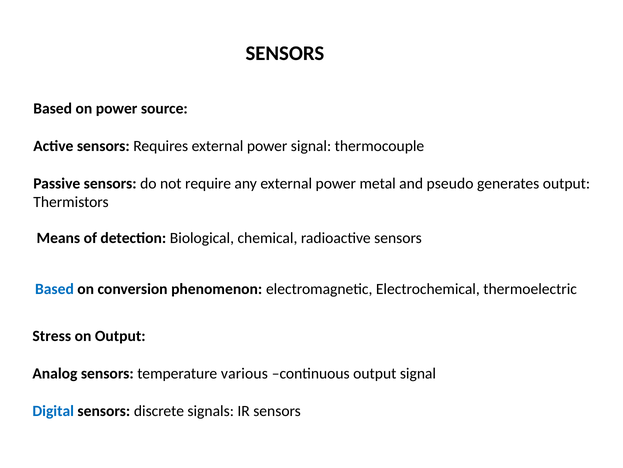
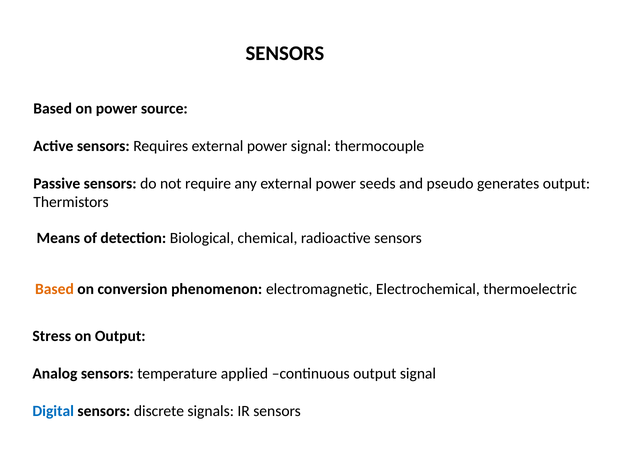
metal: metal -> seeds
Based at (54, 289) colour: blue -> orange
various: various -> applied
